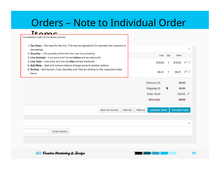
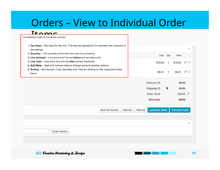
Note: Note -> View
